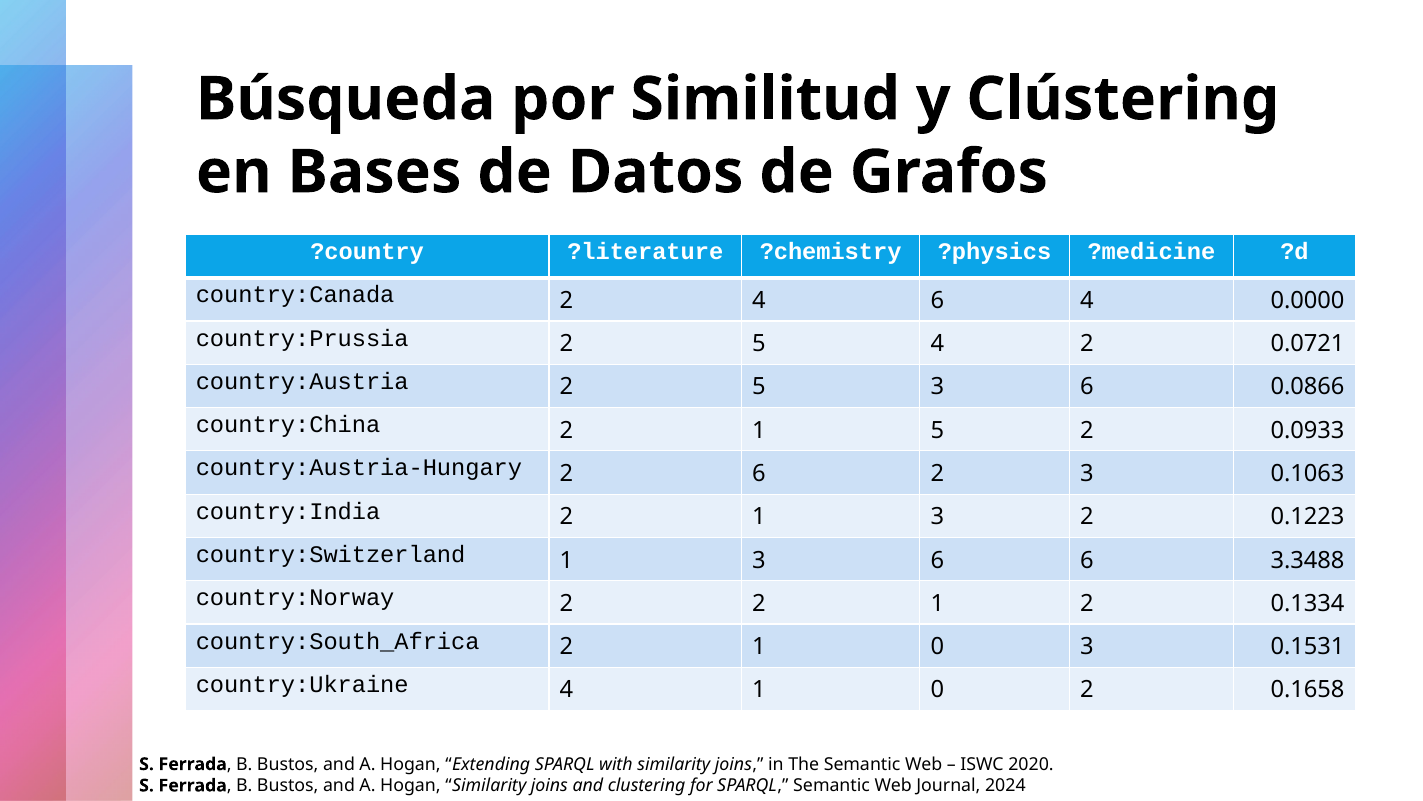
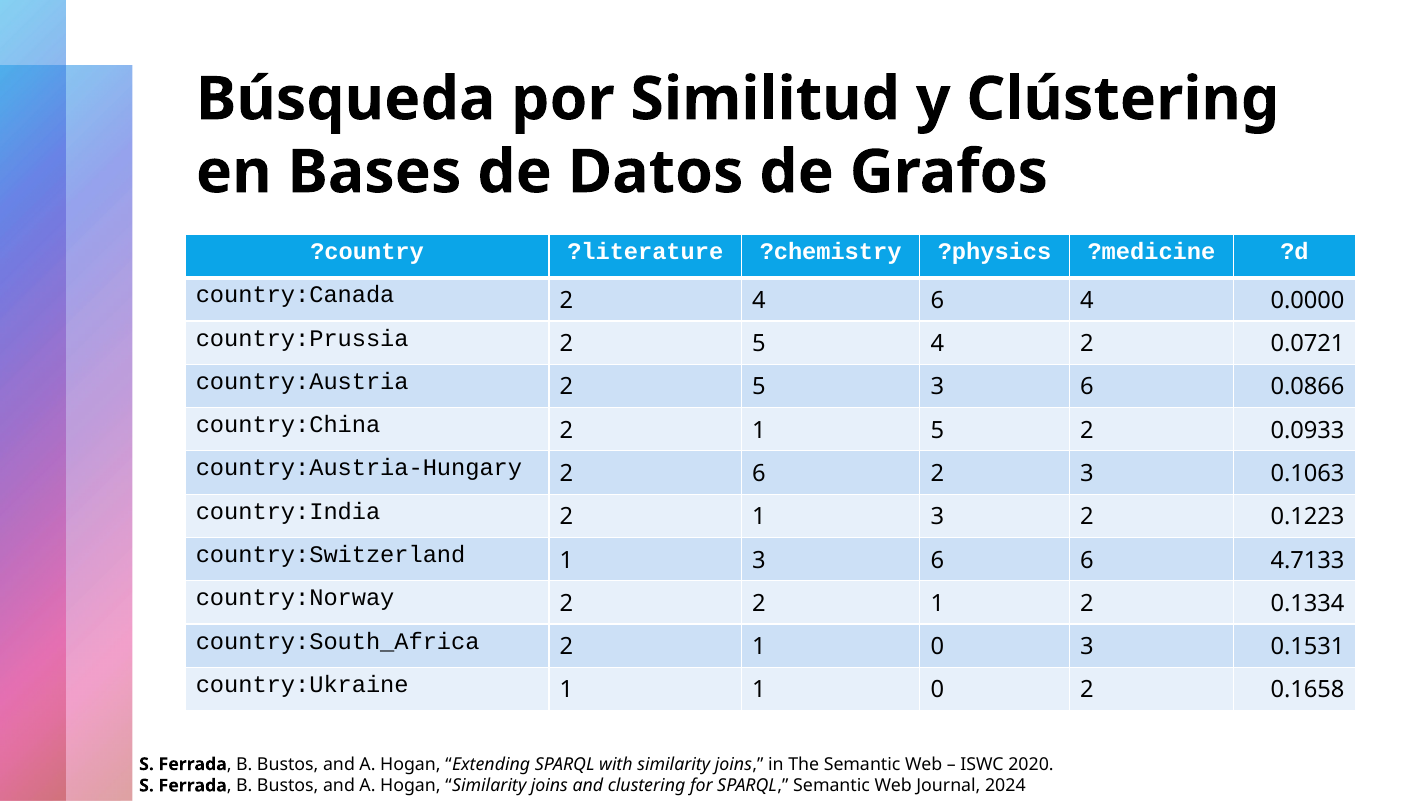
3.3488: 3.3488 -> 4.7133
country:Ukraine 4: 4 -> 1
